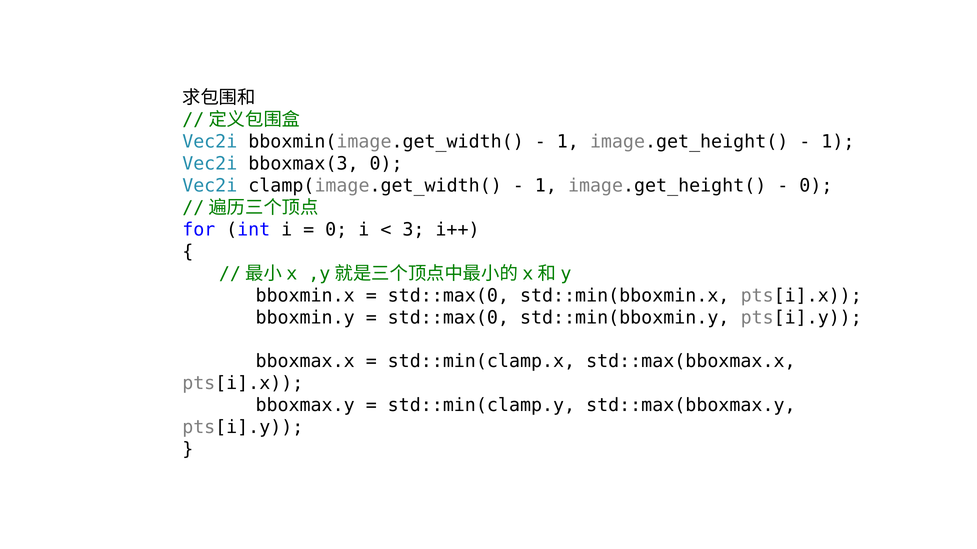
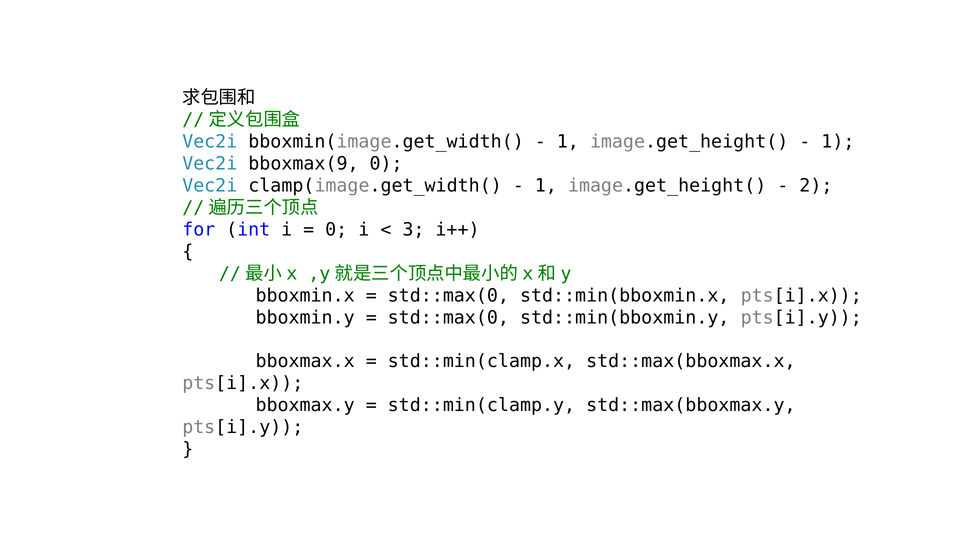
bboxmax(3: bboxmax(3 -> bboxmax(9
0 at (816, 186): 0 -> 2
